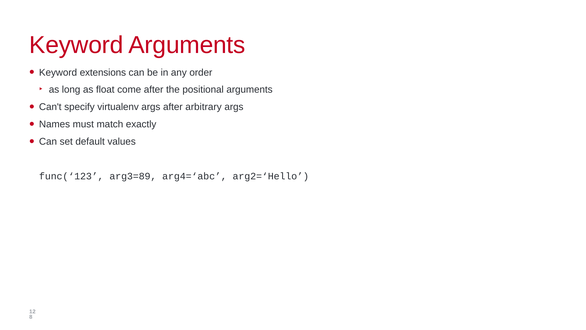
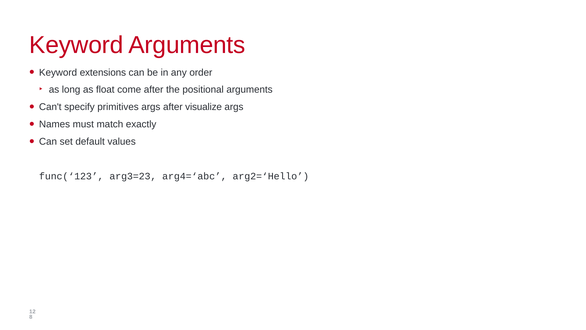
virtualenv: virtualenv -> primitives
arbitrary: arbitrary -> visualize
arg3=89: arg3=89 -> arg3=23
